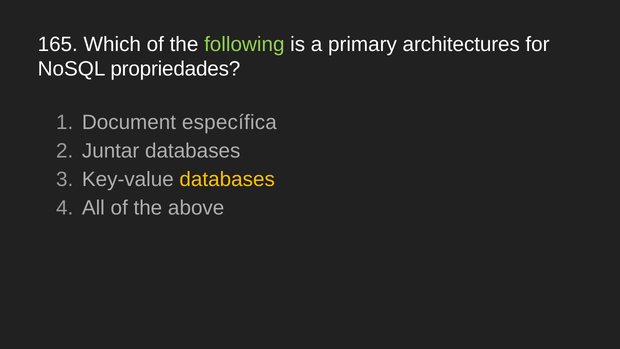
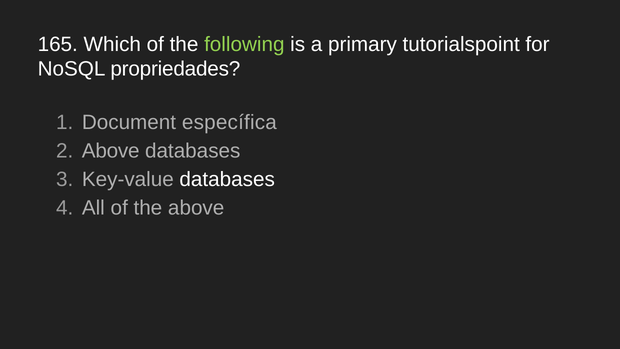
architectures: architectures -> tutorialspoint
Juntar at (111, 151): Juntar -> Above
databases at (227, 179) colour: yellow -> white
